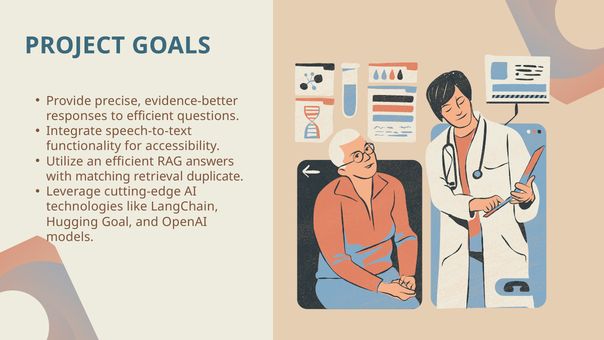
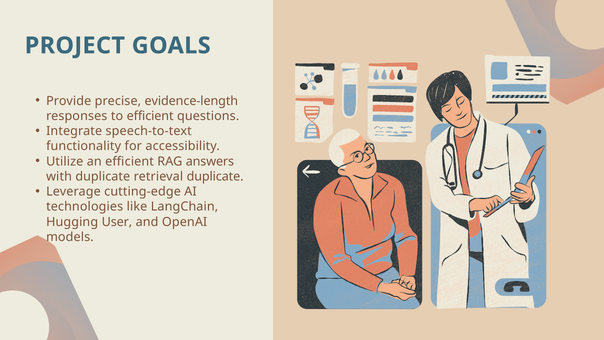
evidence-better: evidence-better -> evidence-length
with matching: matching -> duplicate
Goal: Goal -> User
